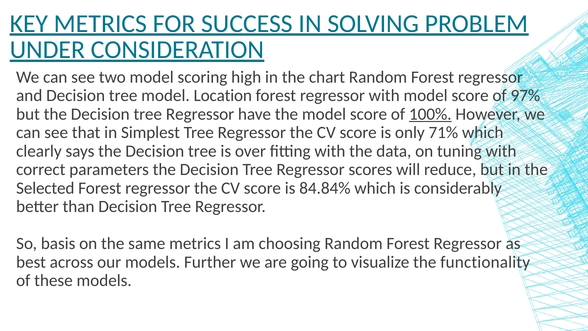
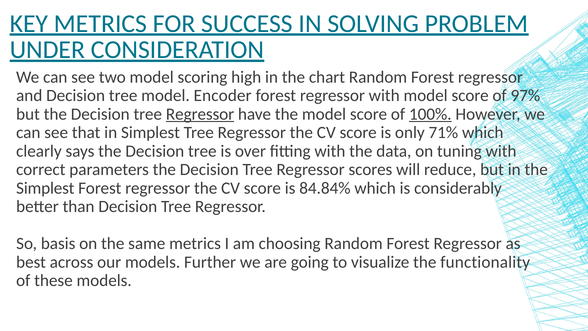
Location: Location -> Encoder
Regressor at (200, 114) underline: none -> present
Selected at (45, 188): Selected -> Simplest
